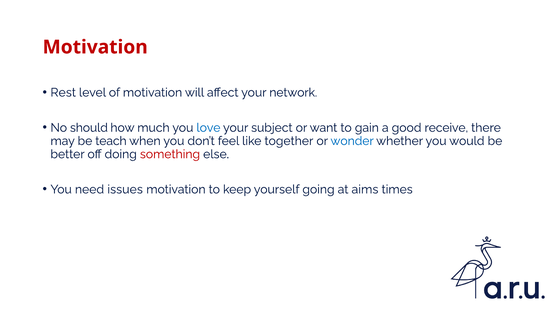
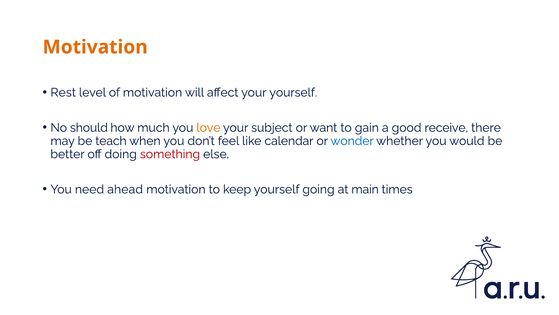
Motivation at (95, 47) colour: red -> orange
your network: network -> yourself
love colour: blue -> orange
together: together -> calendar
issues: issues -> ahead
aims: aims -> main
